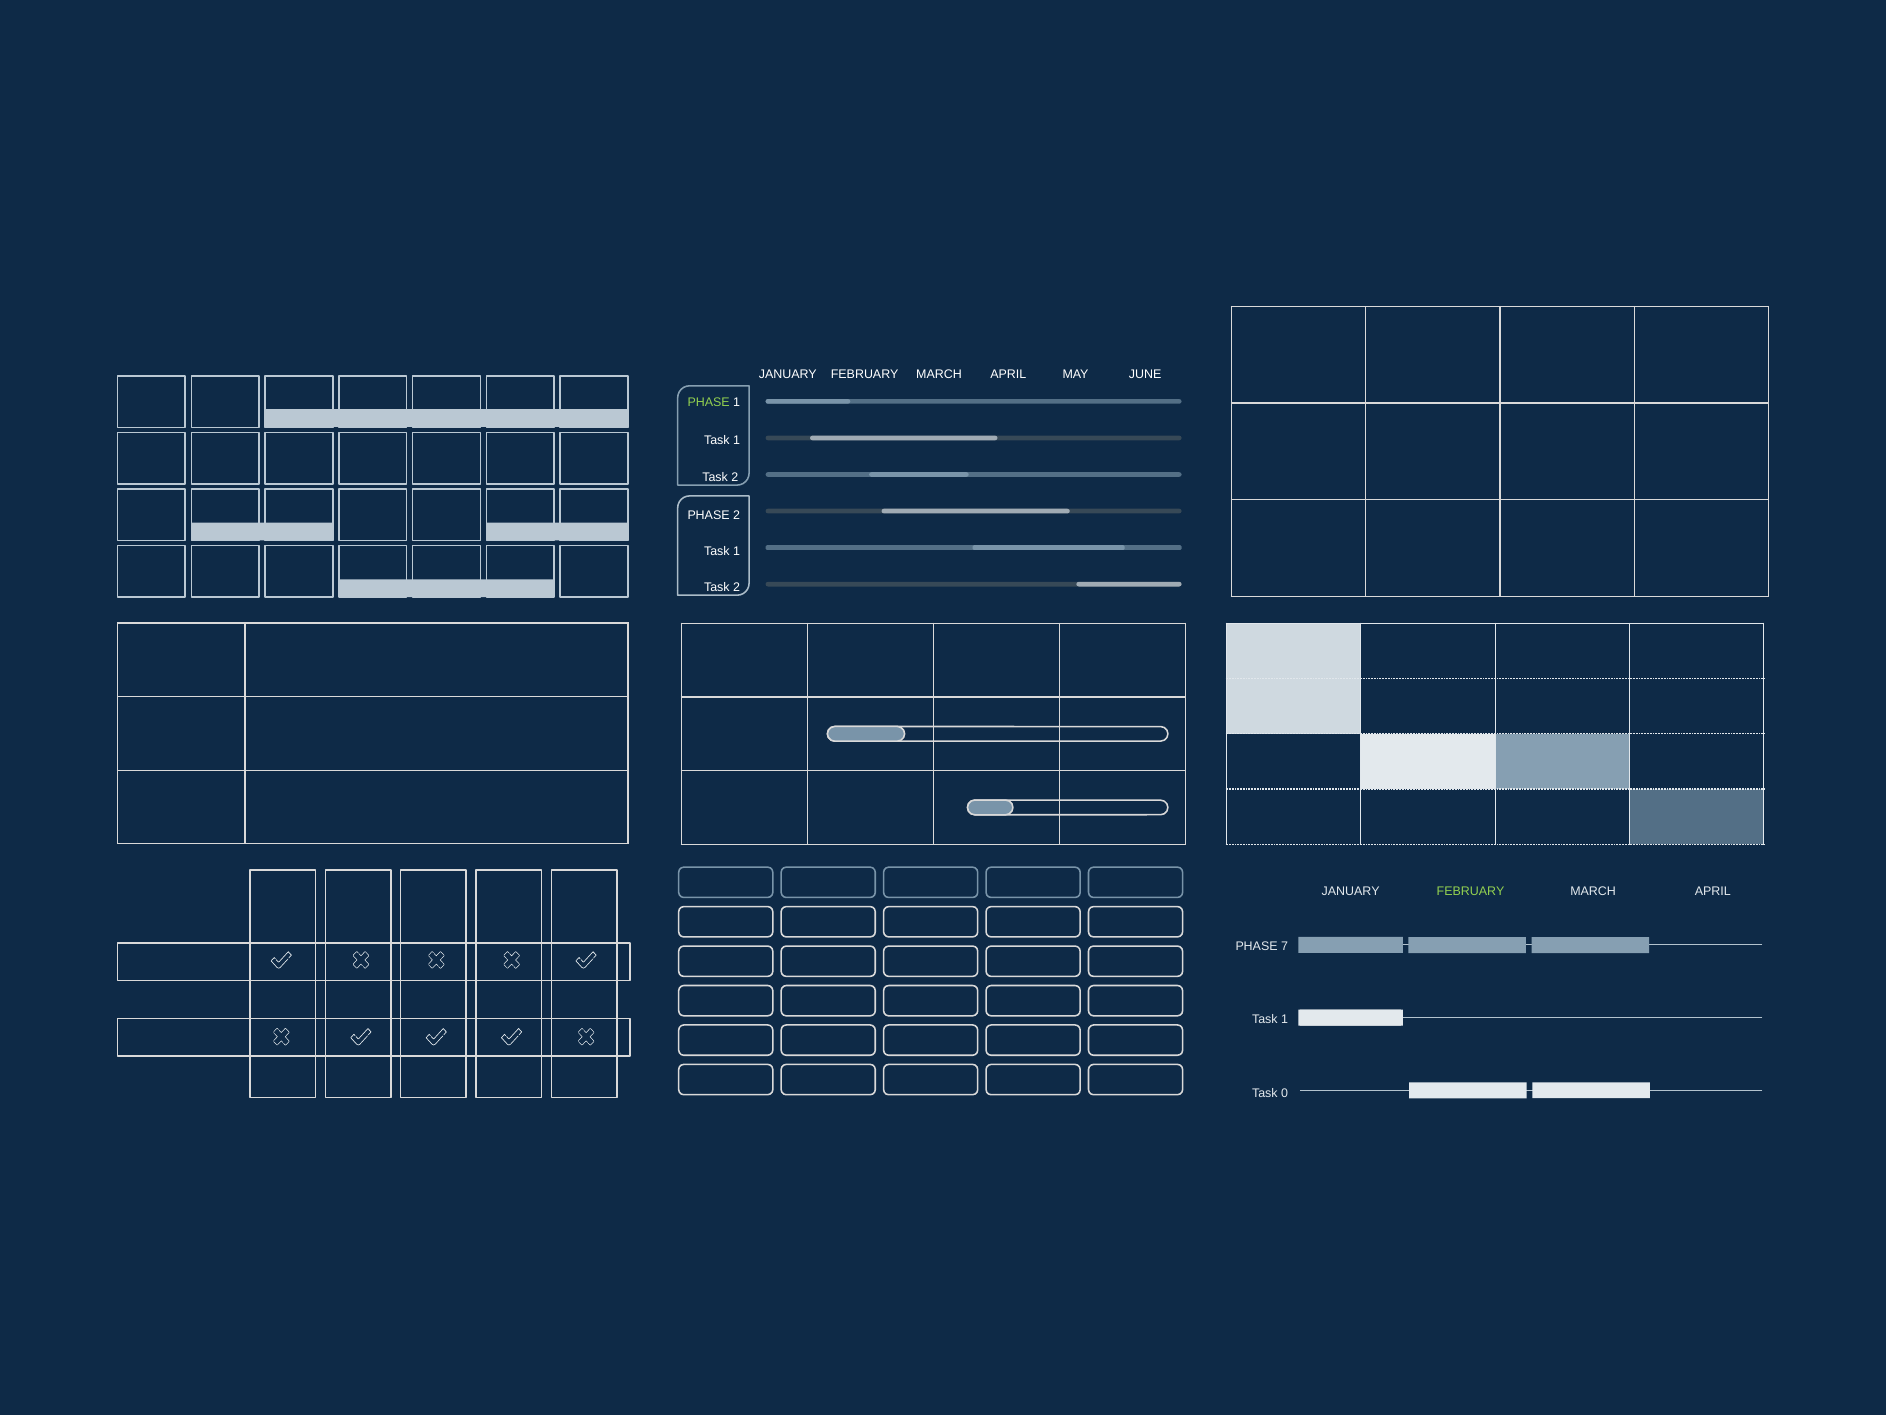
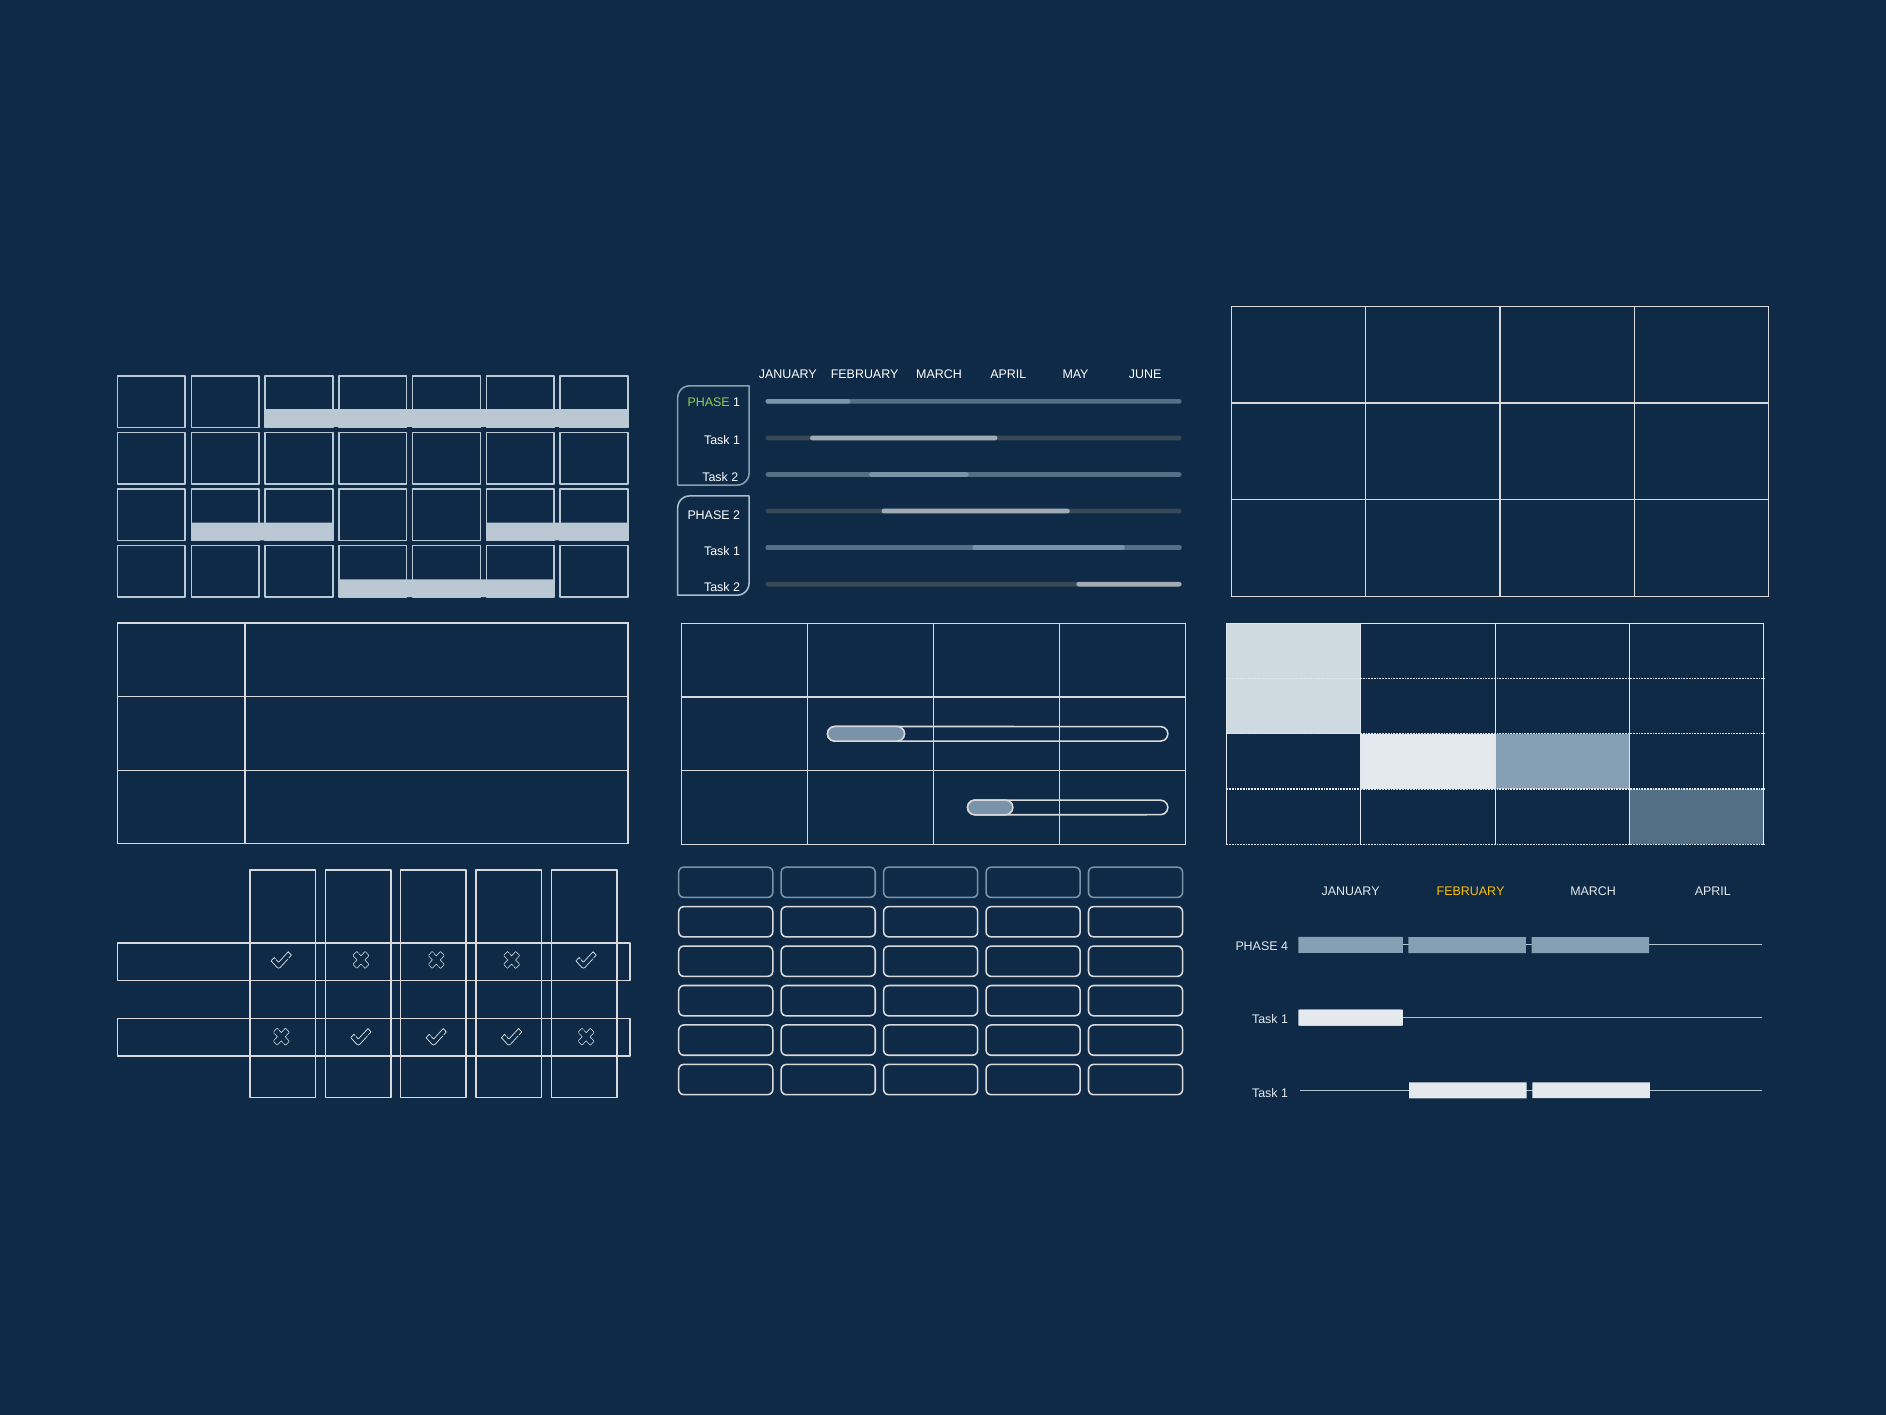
FEBRUARY at (1471, 891) colour: light green -> yellow
7: 7 -> 4
0 at (1285, 1093): 0 -> 1
